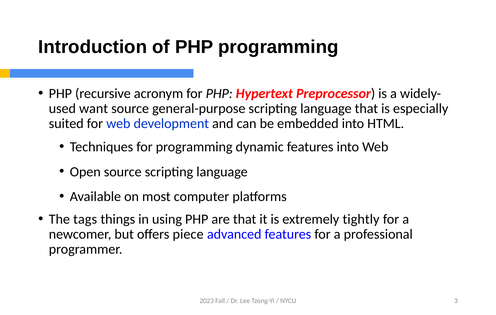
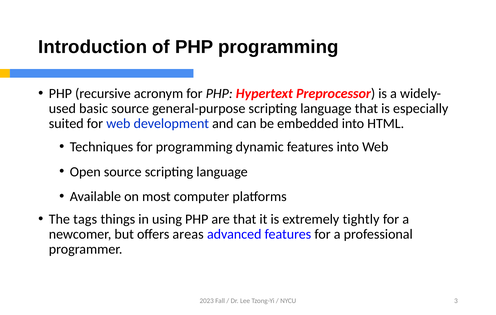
want: want -> basic
piece: piece -> areas
